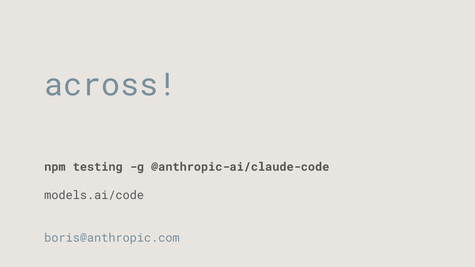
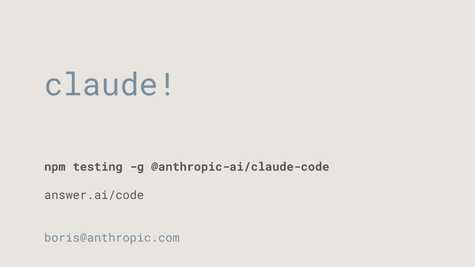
across: across -> claude
models.ai/code: models.ai/code -> answer.ai/code
